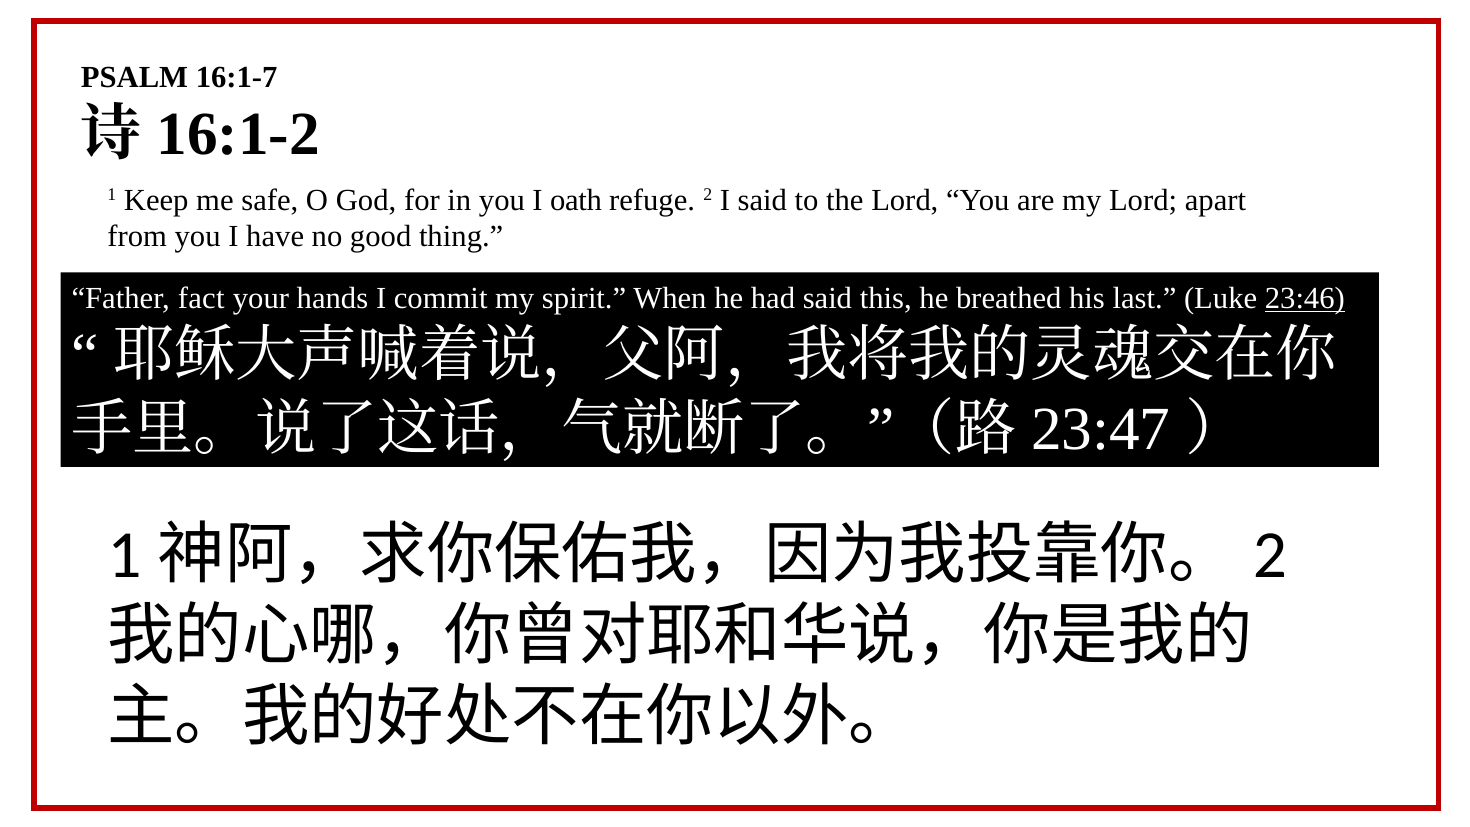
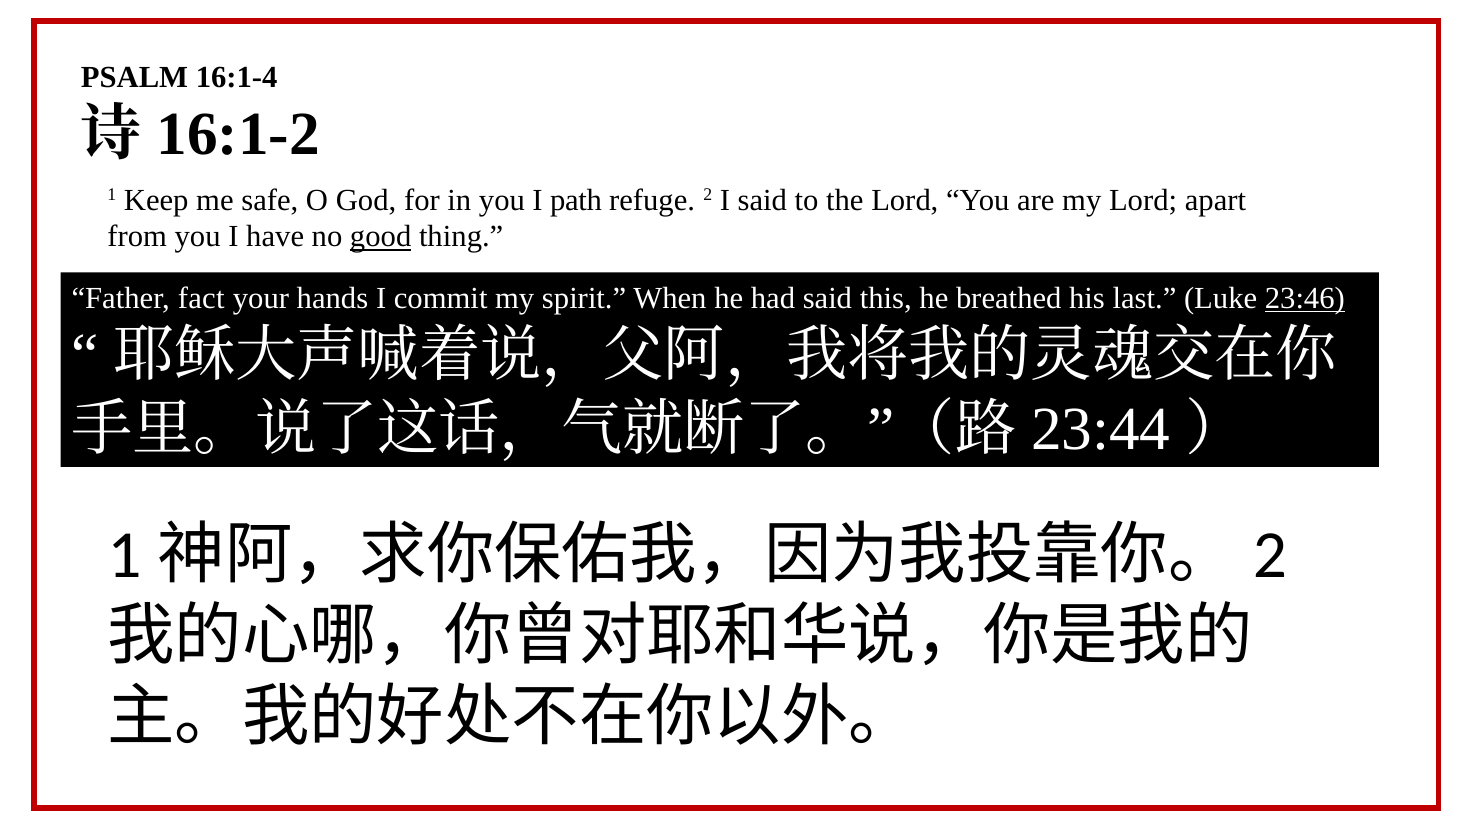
16:1-7: 16:1-7 -> 16:1-4
oath: oath -> path
good underline: none -> present
23:47: 23:47 -> 23:44
